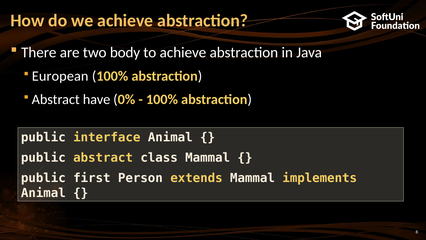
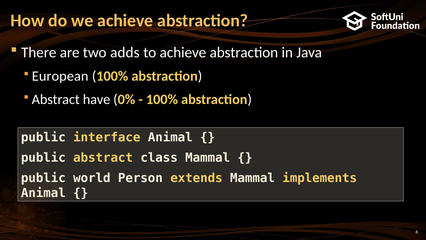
body: body -> adds
first: first -> world
